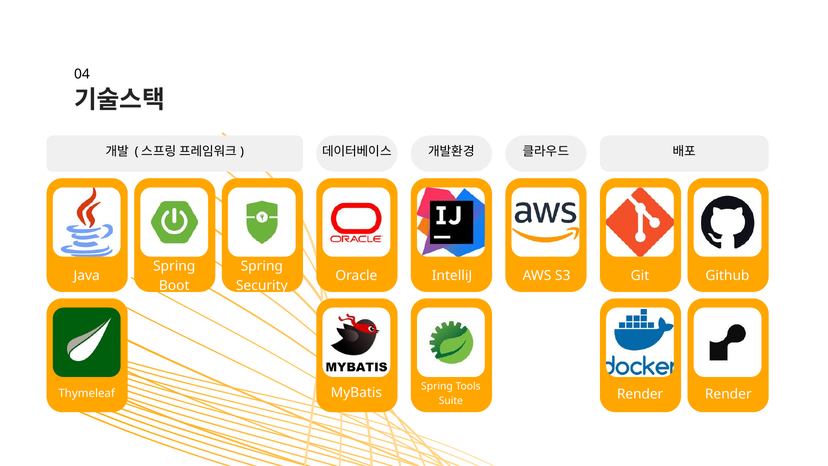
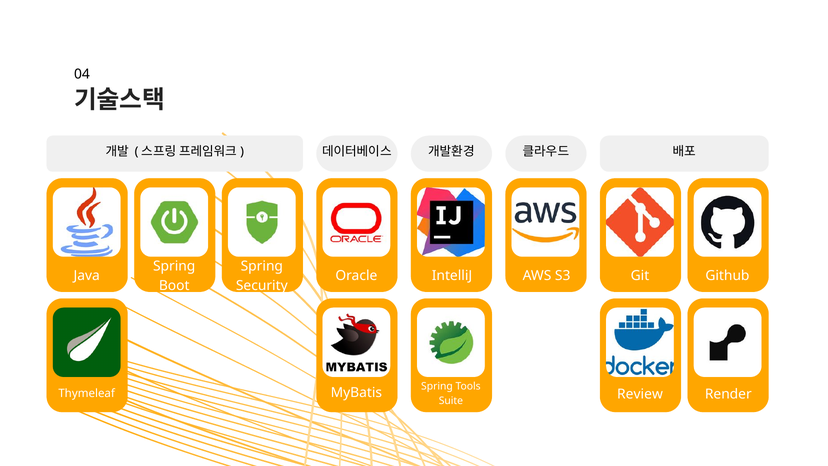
Suite Render: Render -> Review
